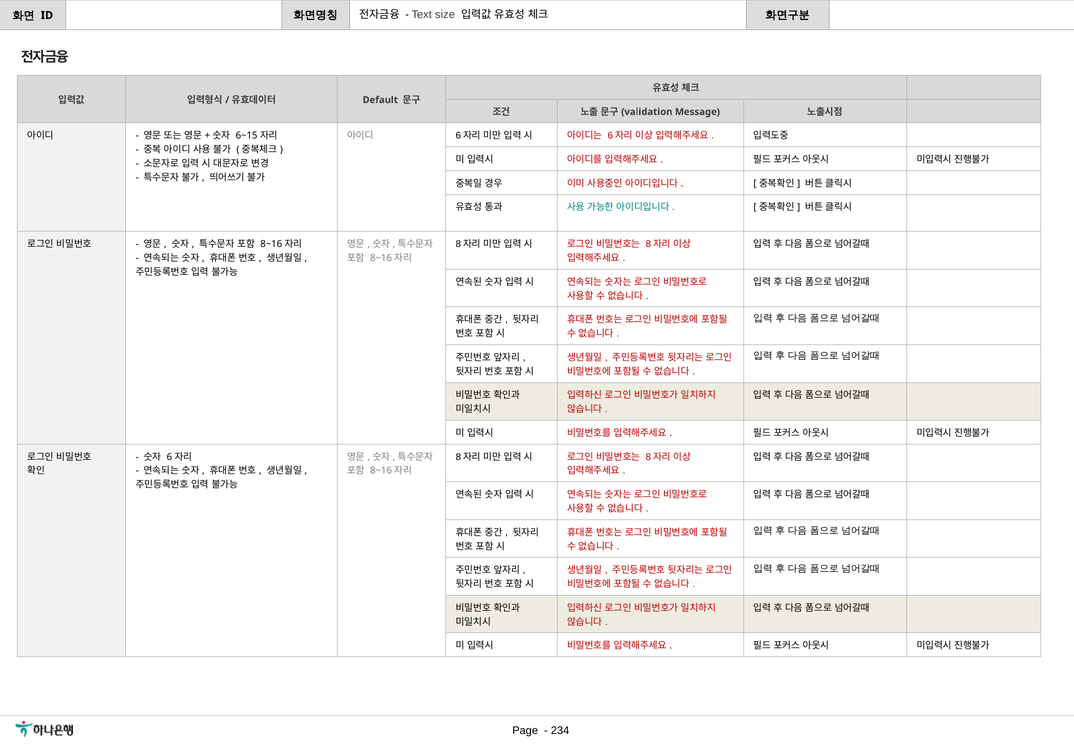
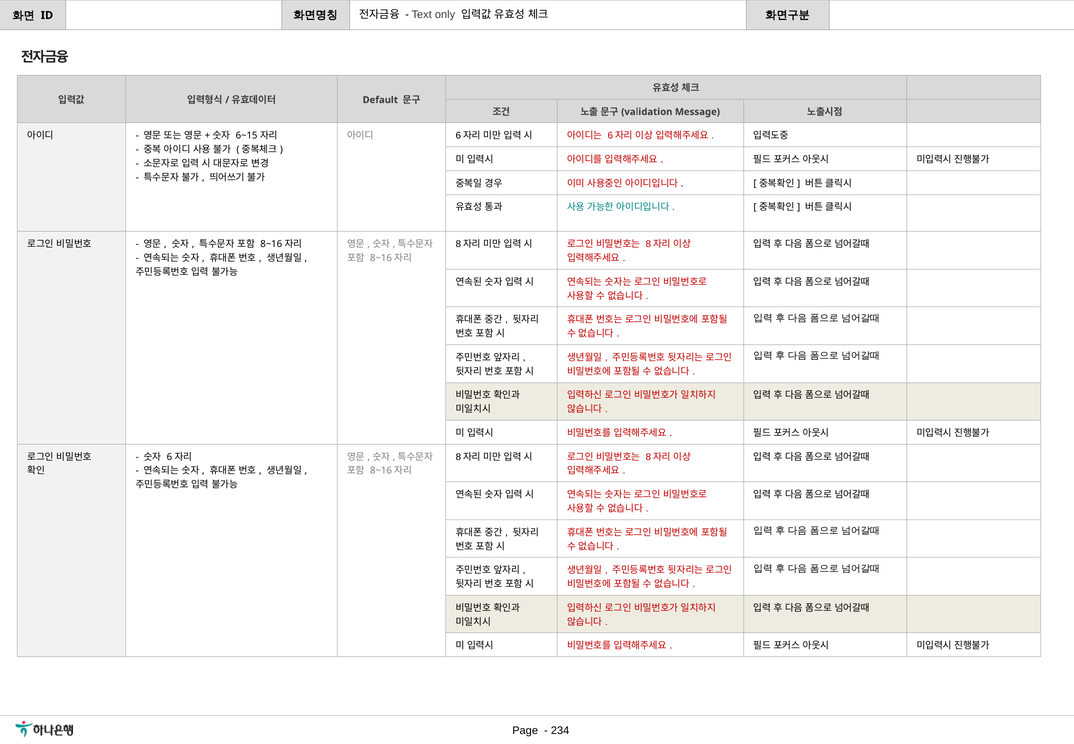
size: size -> only
